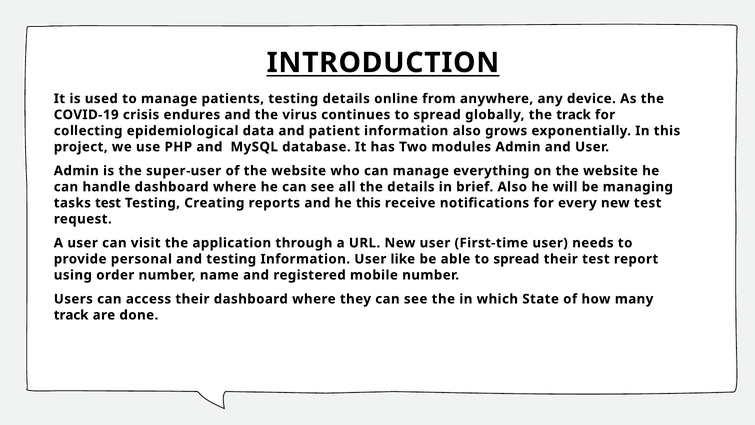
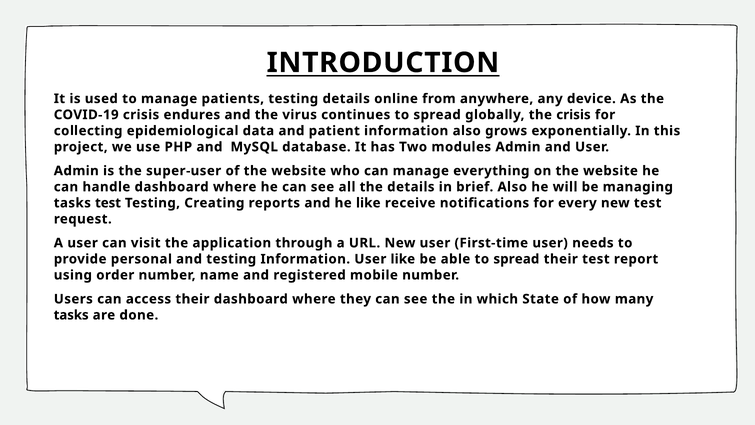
the track: track -> crisis
he this: this -> like
track at (71, 315): track -> tasks
